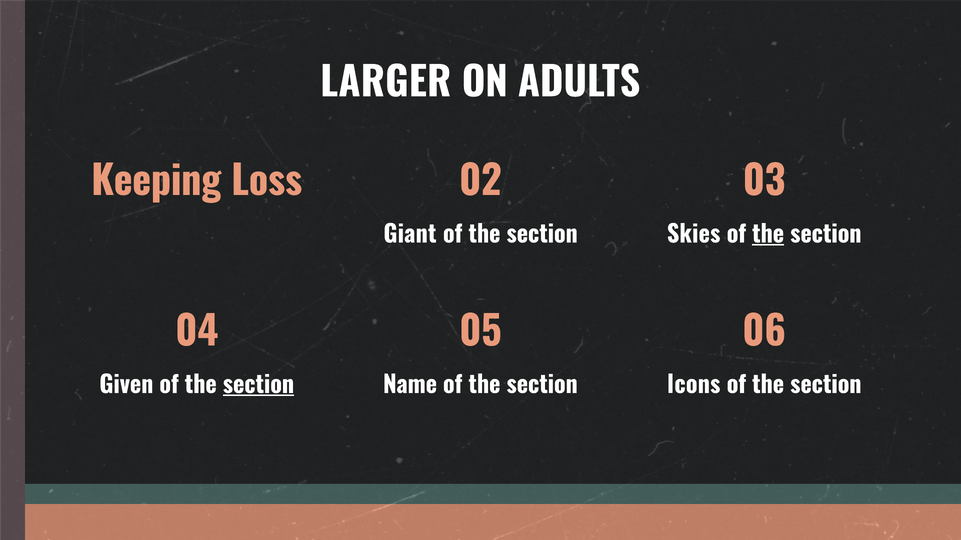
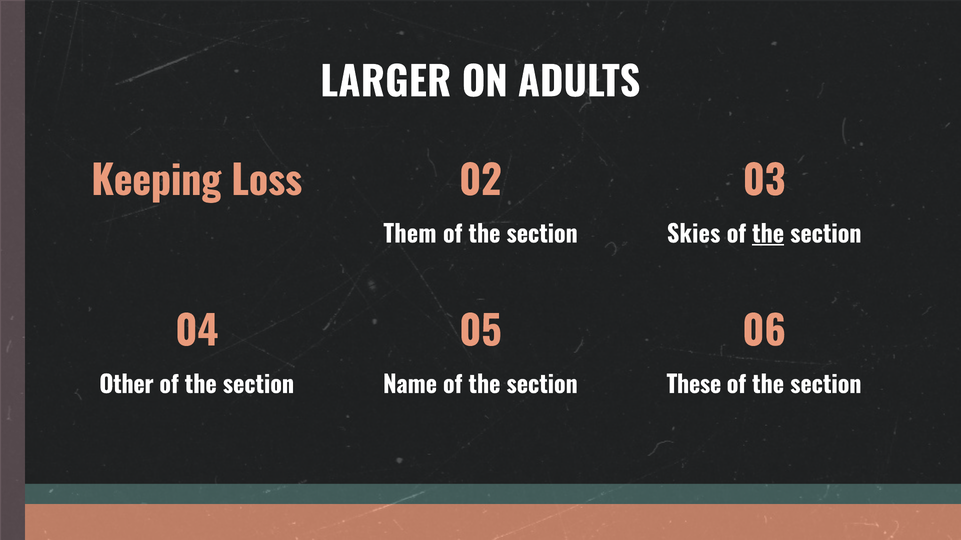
Giant: Giant -> Them
Given: Given -> Other
section at (258, 386) underline: present -> none
Icons: Icons -> These
